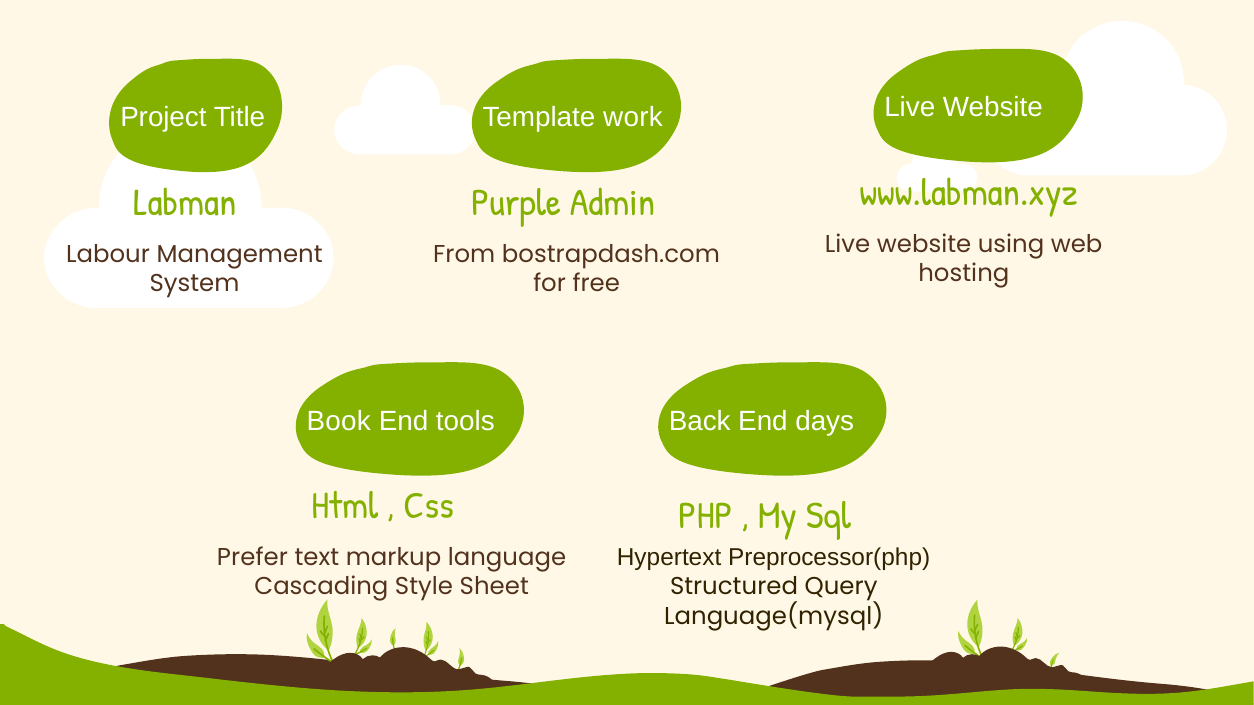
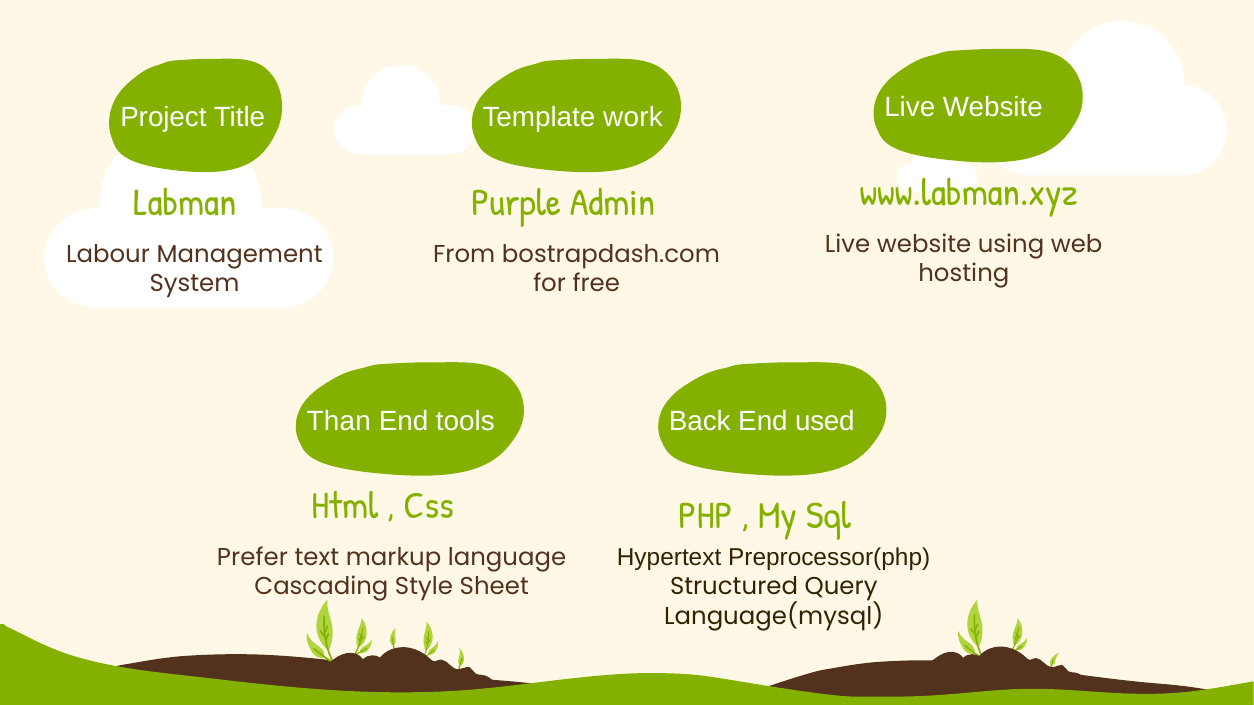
Book: Book -> Than
days: days -> used
